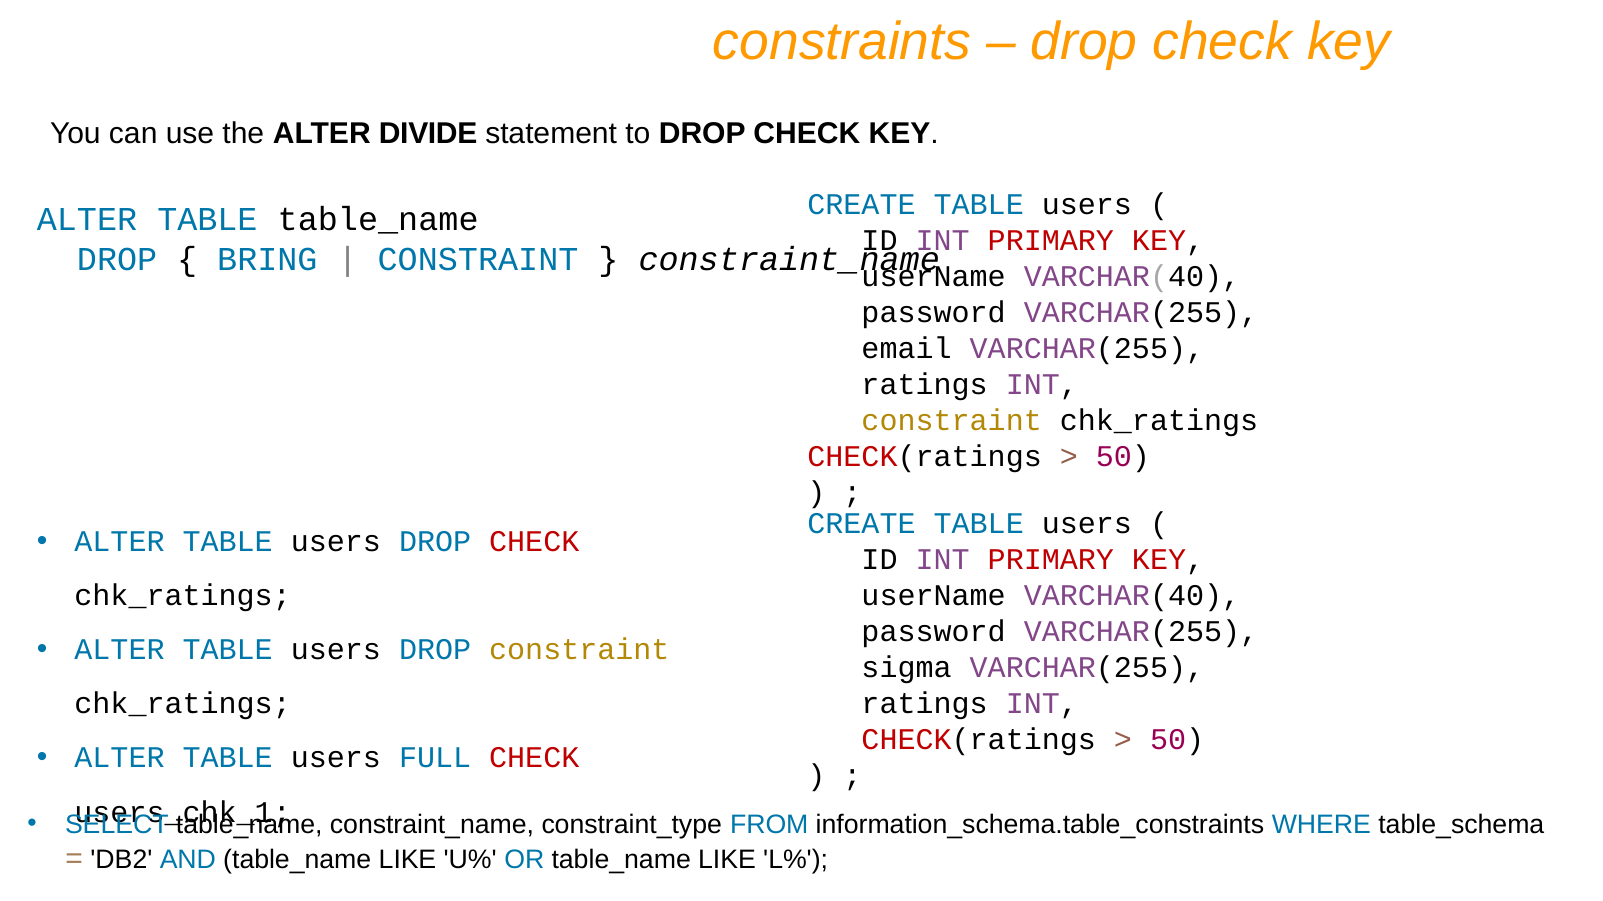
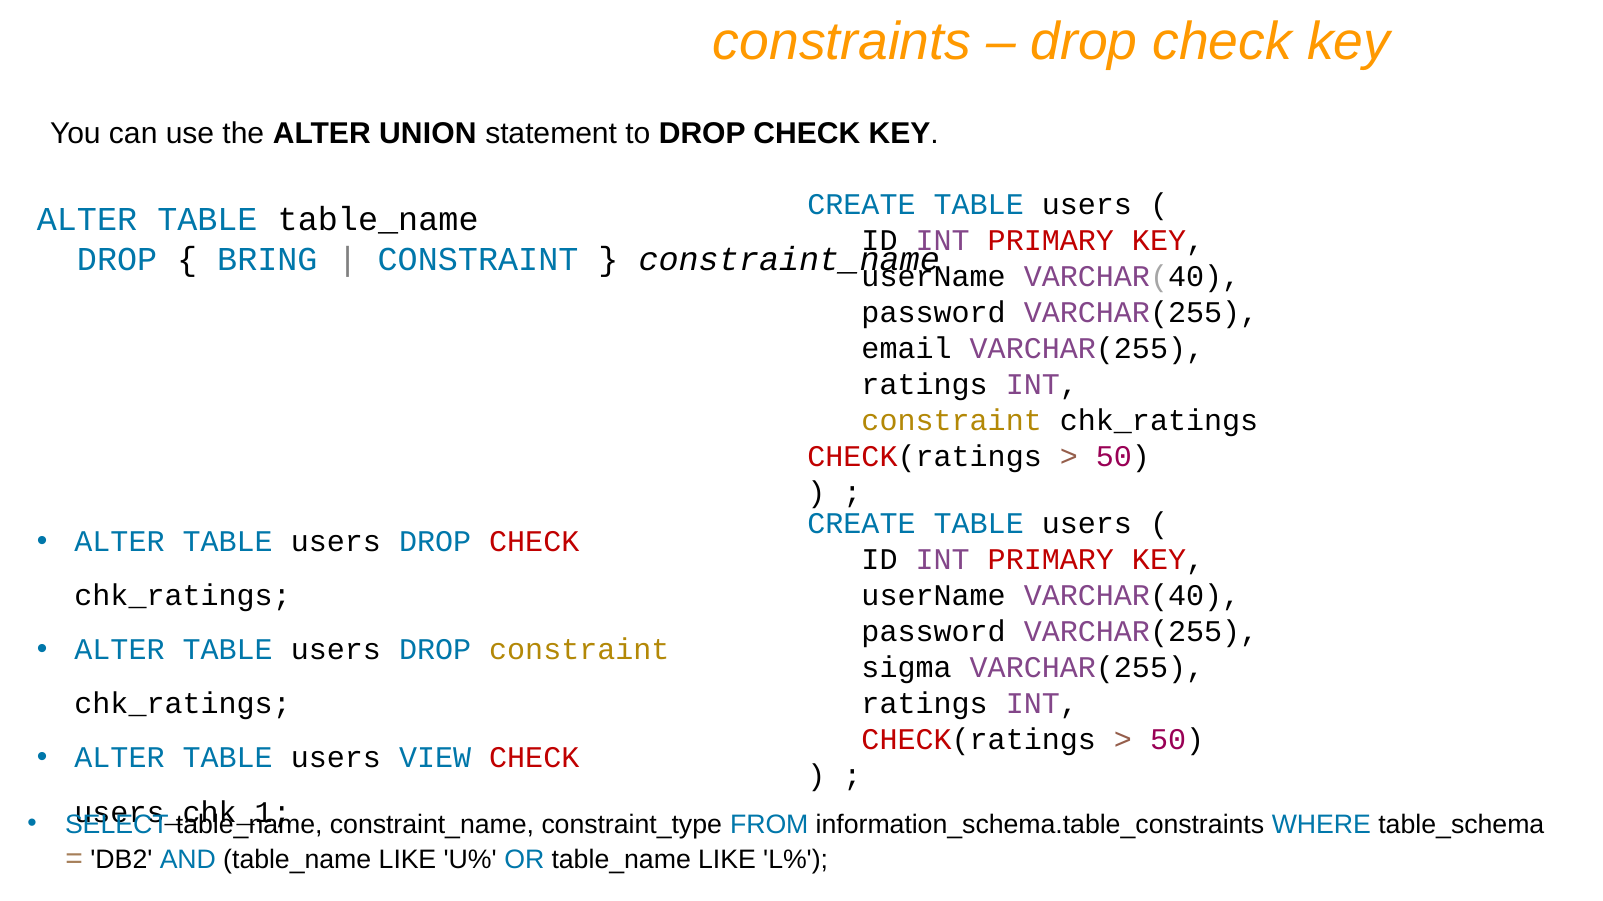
DIVIDE: DIVIDE -> UNION
FULL: FULL -> VIEW
